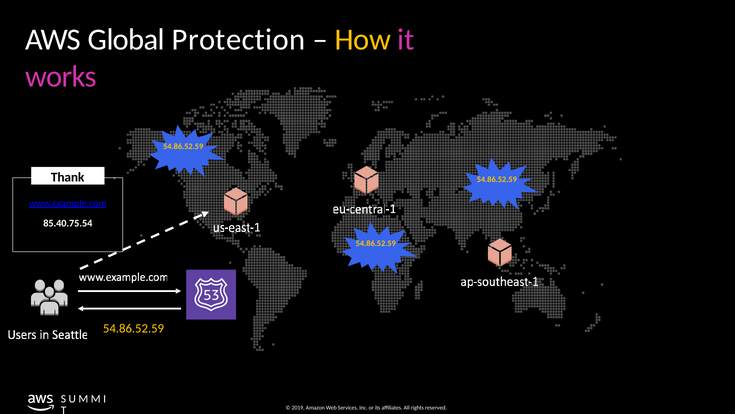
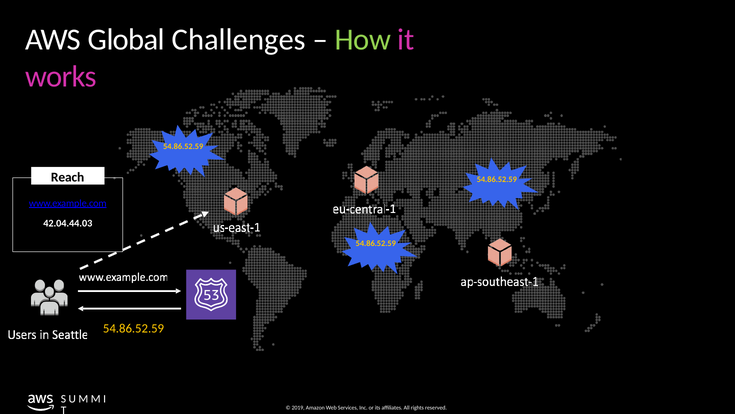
Protection: Protection -> Challenges
How colour: yellow -> light green
Thank: Thank -> Reach
85.40.75.54: 85.40.75.54 -> 42.04.44.03
